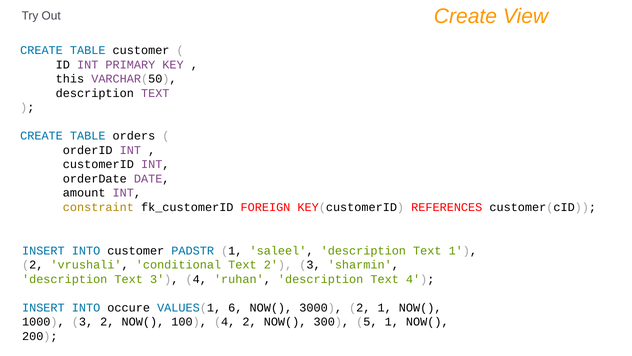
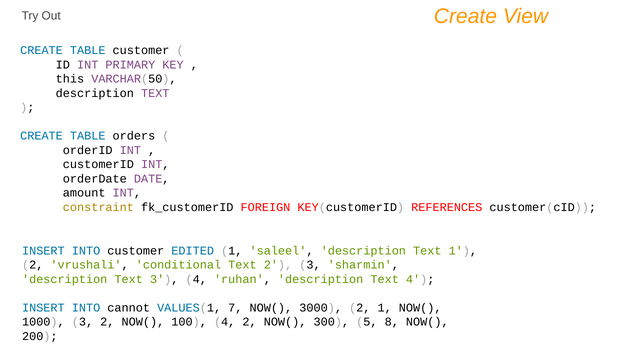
PADSTR: PADSTR -> EDITED
occure: occure -> cannot
6: 6 -> 7
5 1: 1 -> 8
